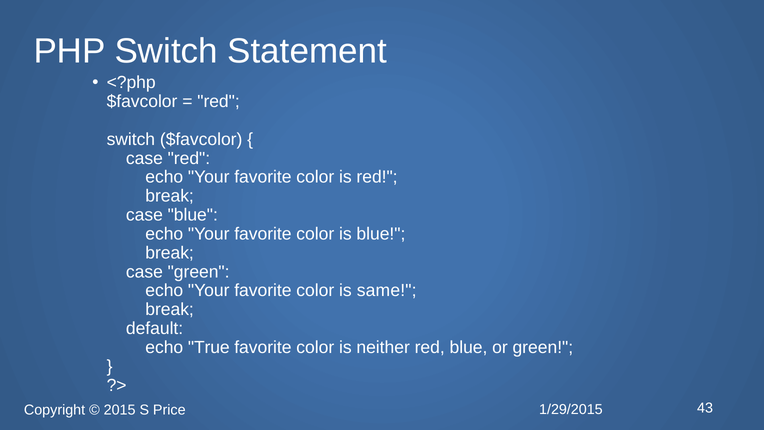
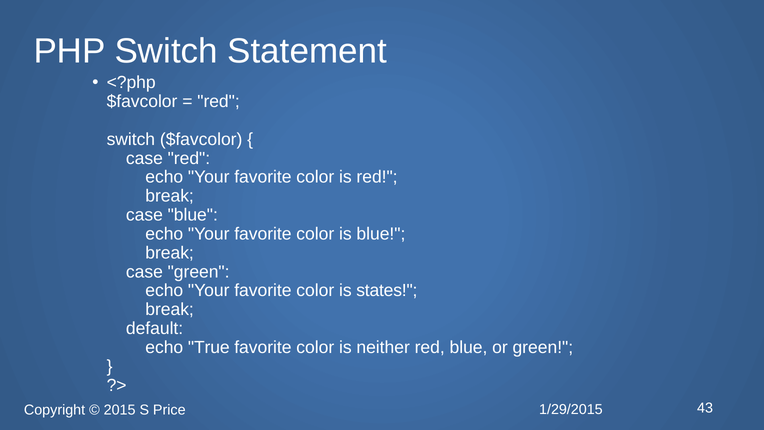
same: same -> states
